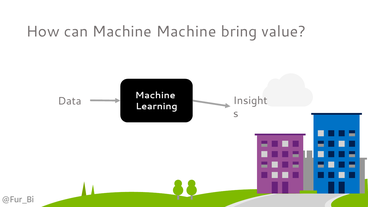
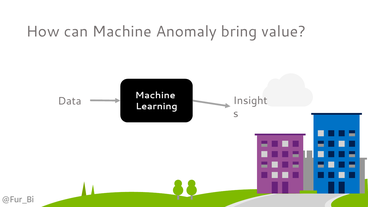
Machine Machine: Machine -> Anomaly
